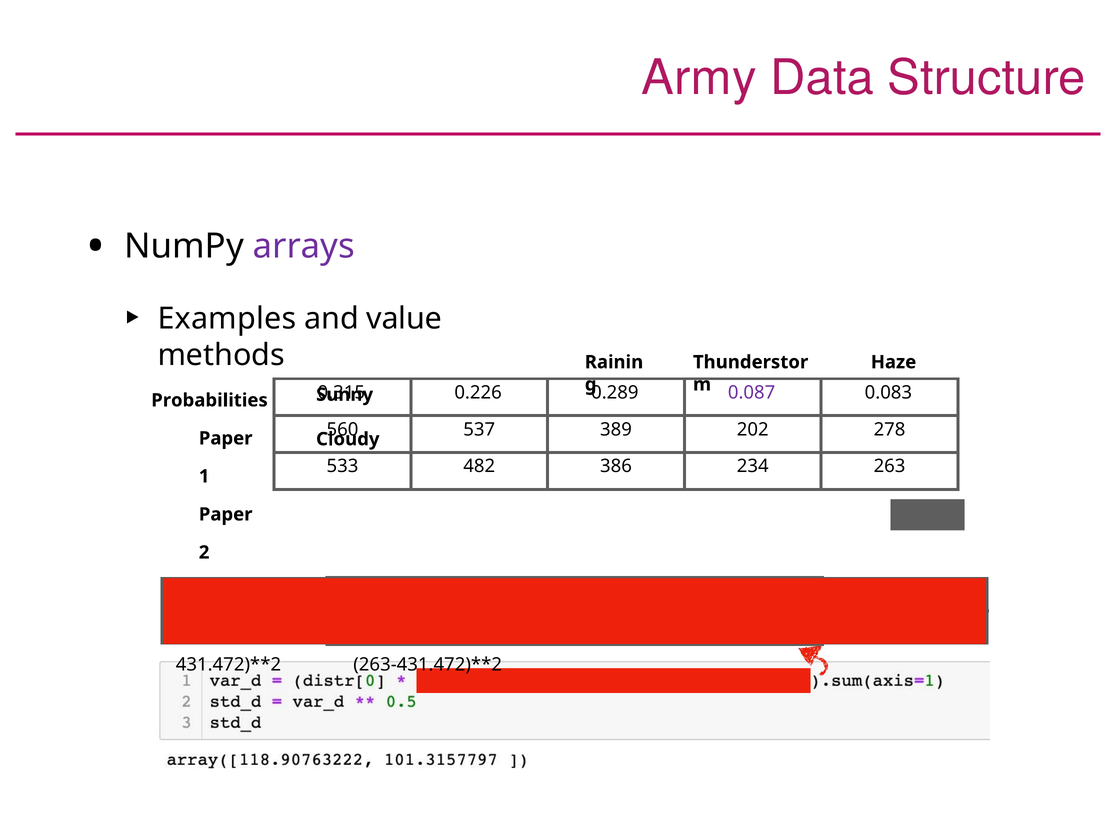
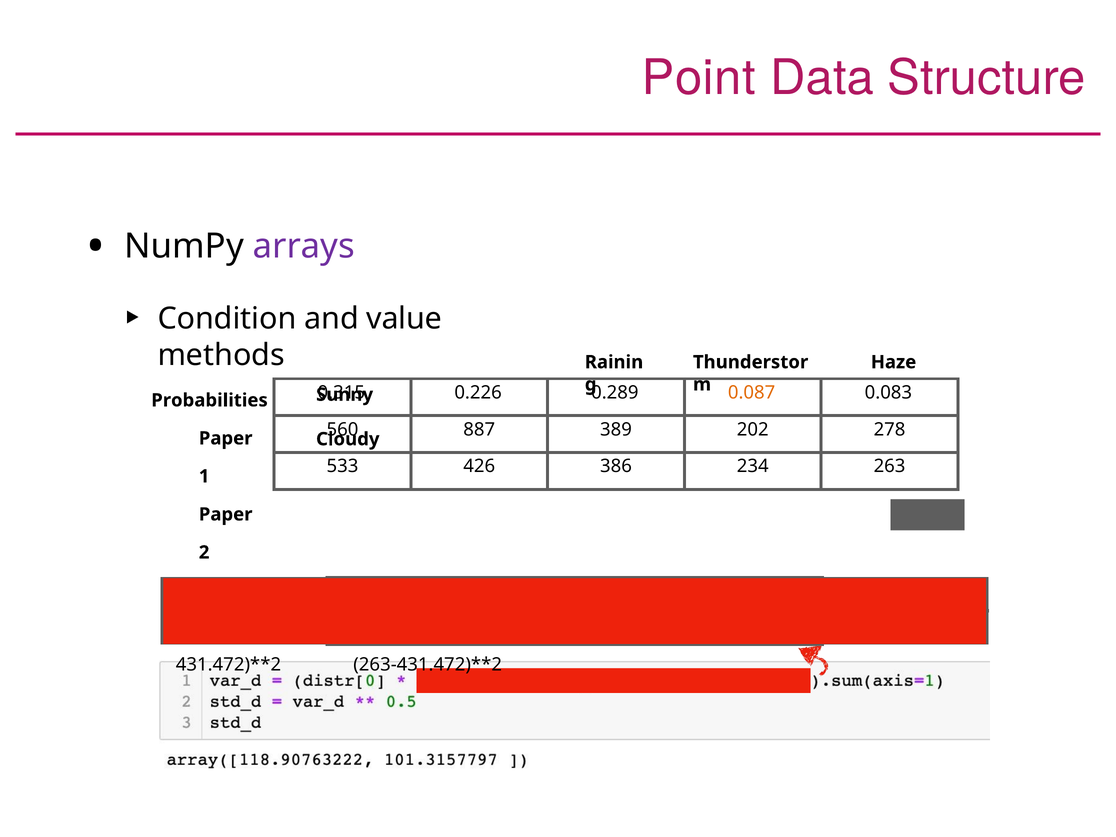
Army: Army -> Point
Examples: Examples -> Condition
0.087 colour: purple -> orange
537: 537 -> 887
482: 482 -> 426
